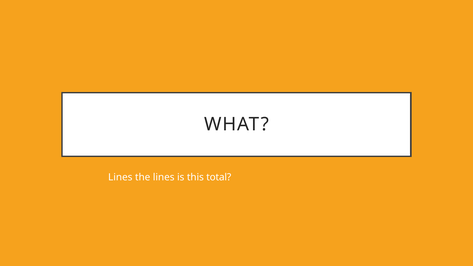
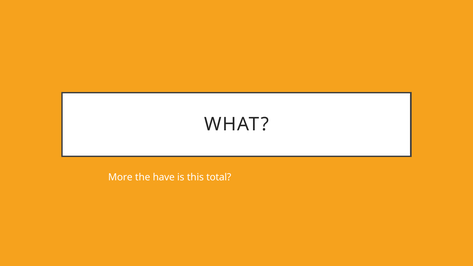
Lines at (120, 177): Lines -> More
the lines: lines -> have
